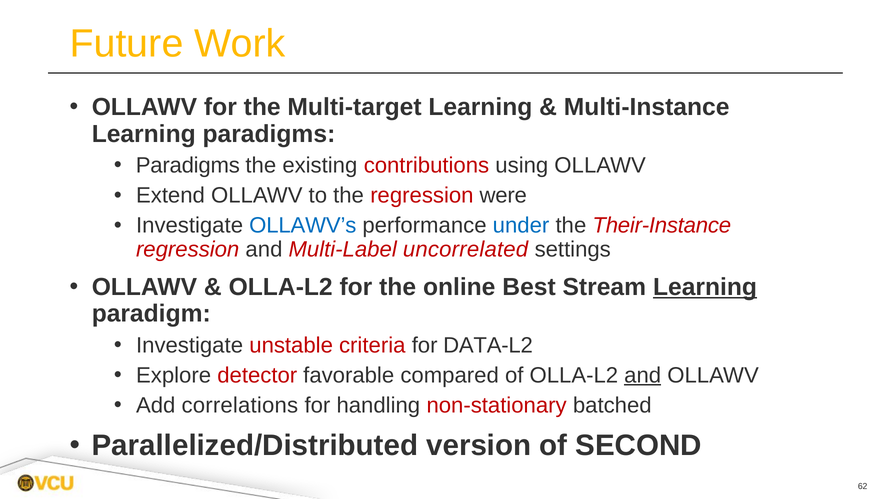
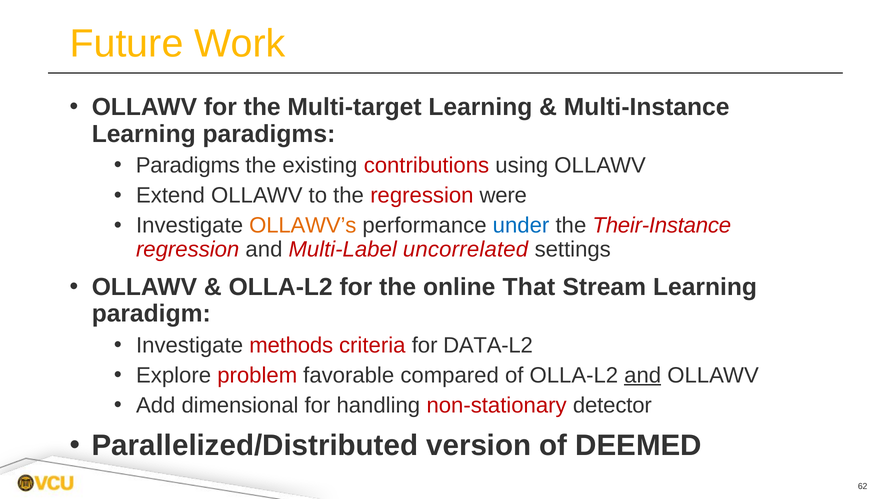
OLLAWV’s colour: blue -> orange
Best: Best -> That
Learning at (705, 287) underline: present -> none
unstable: unstable -> methods
detector: detector -> problem
correlations: correlations -> dimensional
batched: batched -> detector
SECOND: SECOND -> DEEMED
